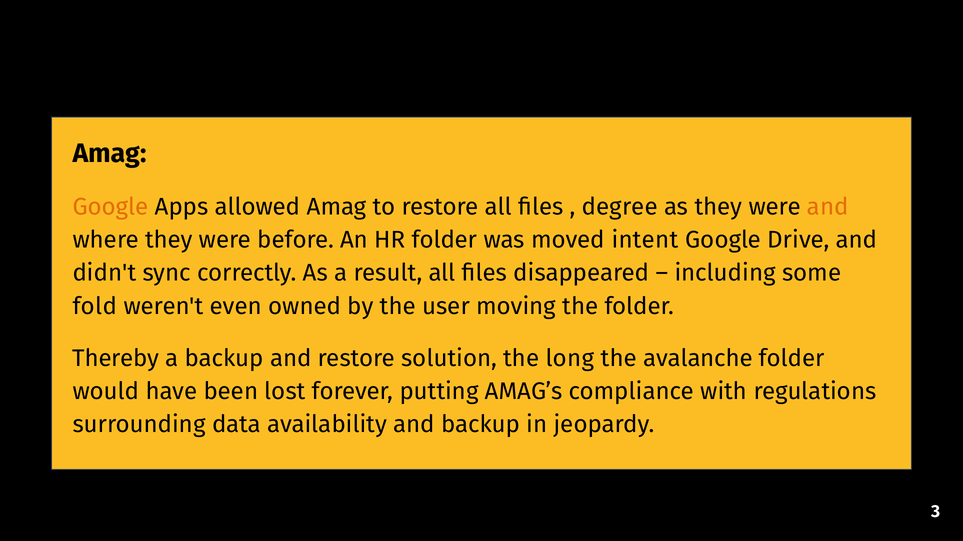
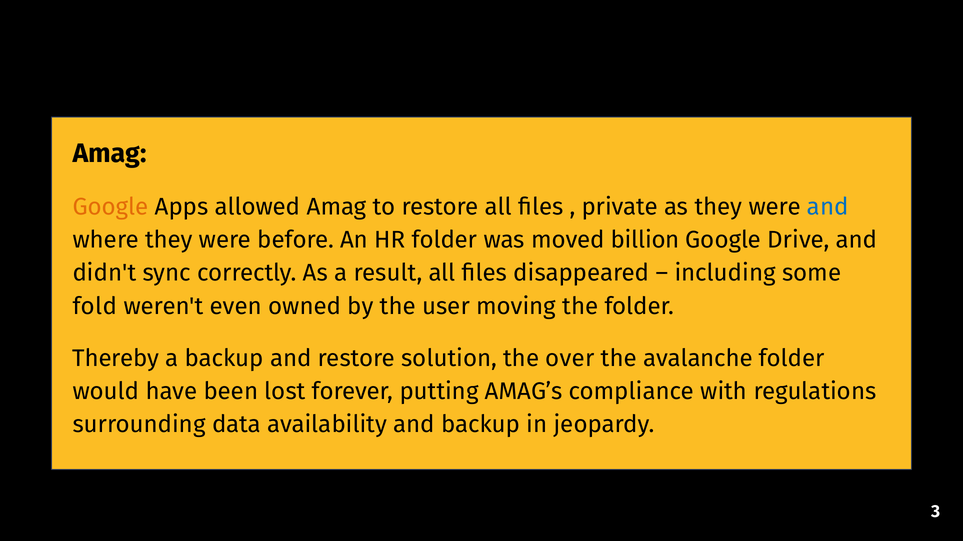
degree: degree -> private
and at (828, 207) colour: orange -> blue
intent: intent -> billion
long: long -> over
